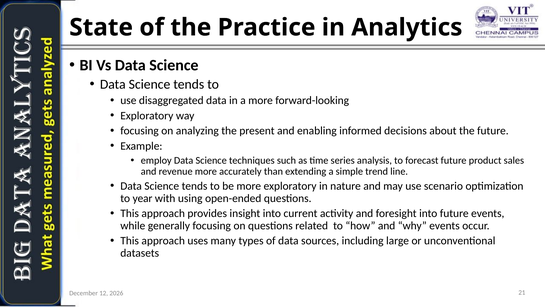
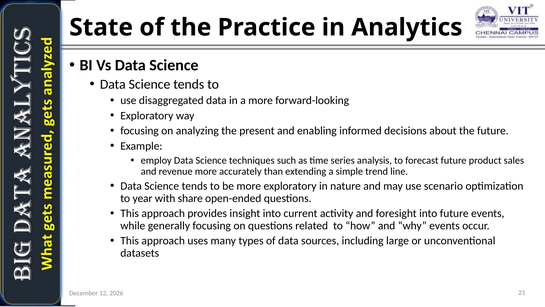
using: using -> share
